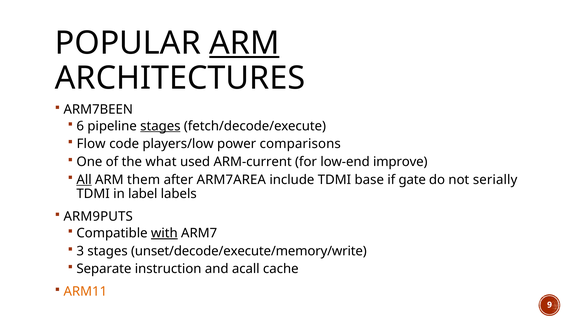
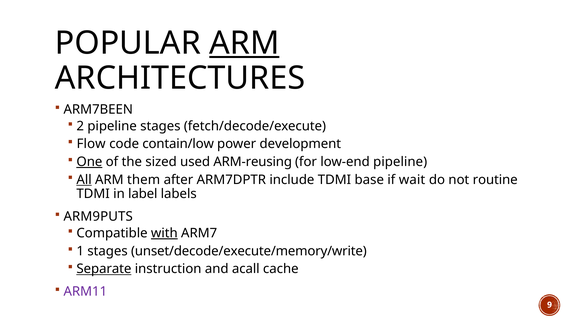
6: 6 -> 2
stages at (160, 126) underline: present -> none
players/low: players/low -> contain/low
comparisons: comparisons -> development
One underline: none -> present
what: what -> sized
ARM-current: ARM-current -> ARM-reusing
low-end improve: improve -> pipeline
ARM7AREA: ARM7AREA -> ARM7DPTR
gate: gate -> wait
serially: serially -> routine
3: 3 -> 1
Separate underline: none -> present
ARM11 colour: orange -> purple
